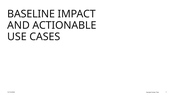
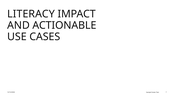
BASELINE: BASELINE -> LITERACY
